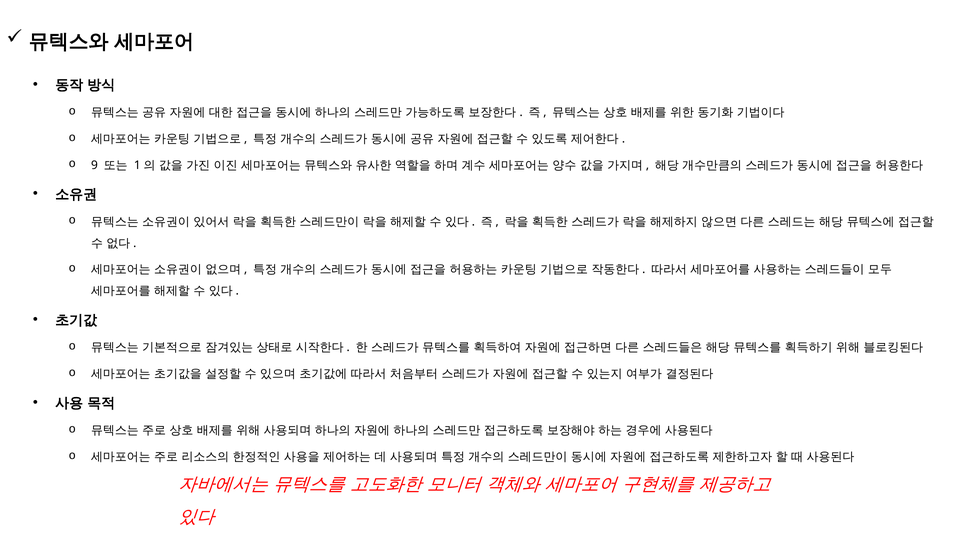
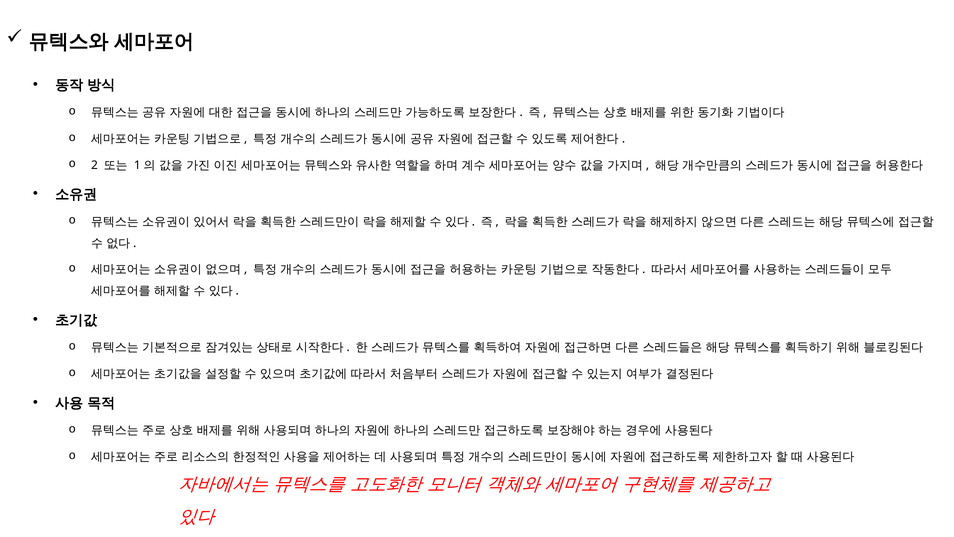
9: 9 -> 2
